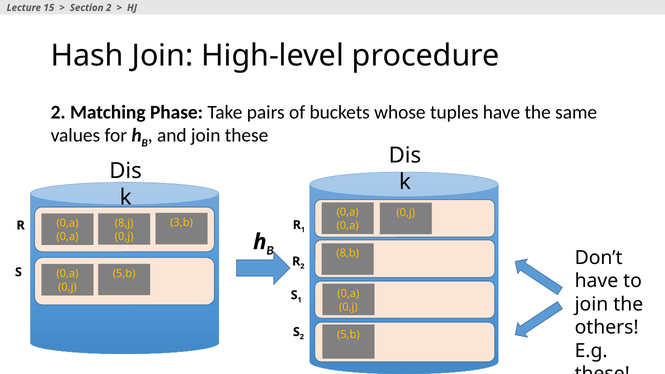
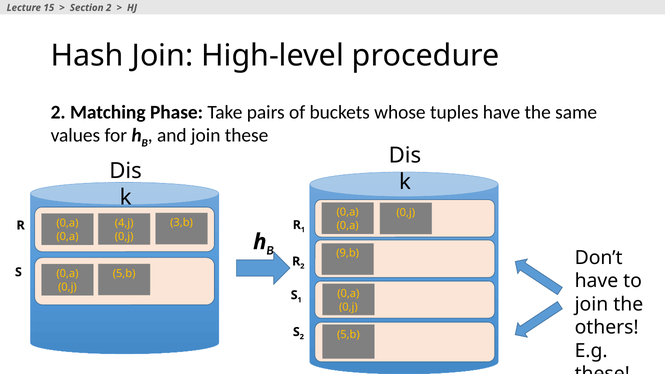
8,j: 8,j -> 4,j
8,b: 8,b -> 9,b
